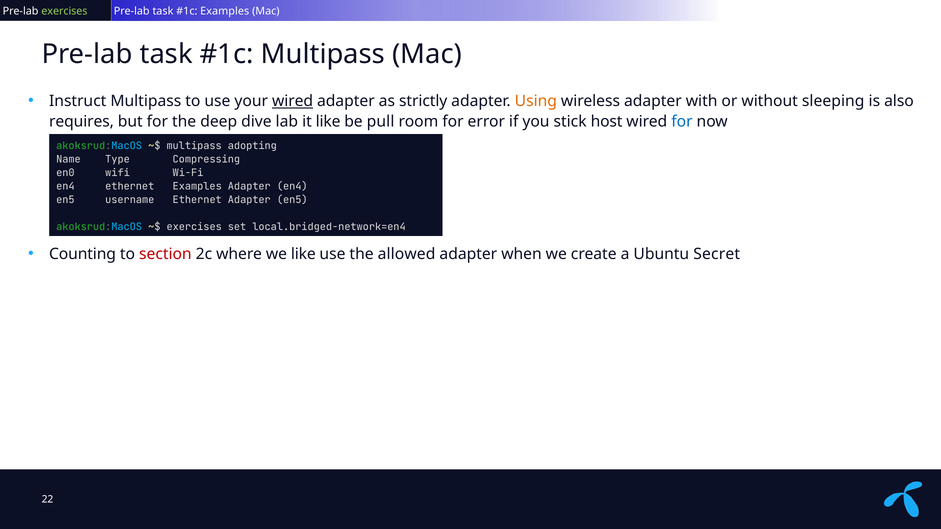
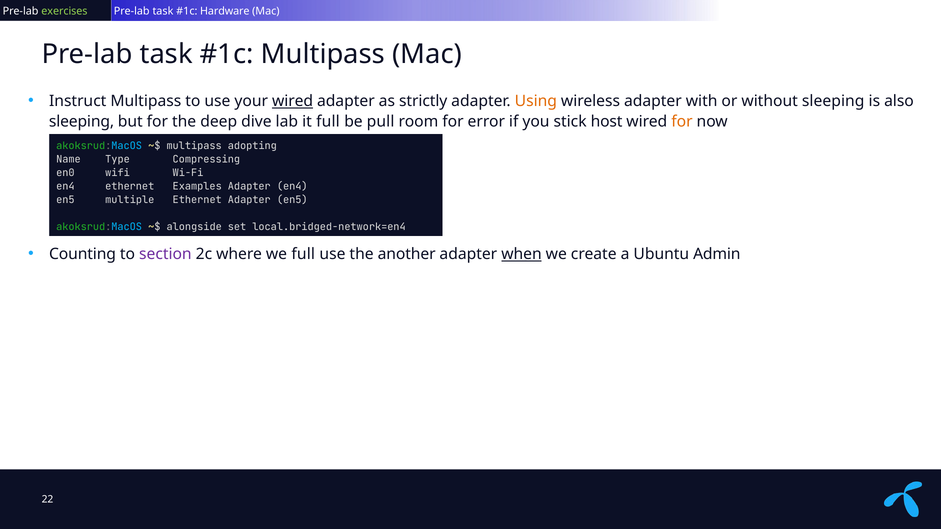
Examples at (225, 11): Examples -> Hardware
requires at (81, 122): requires -> sleeping
it like: like -> full
for at (682, 122) colour: blue -> orange
username: username -> multiple
exercises at (194, 227): exercises -> alongside
section colour: red -> purple
we like: like -> full
allowed: allowed -> another
when underline: none -> present
Secret: Secret -> Admin
